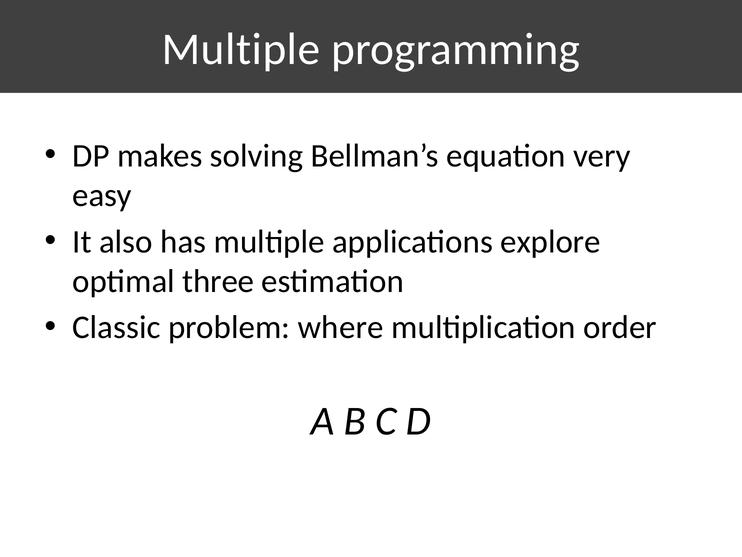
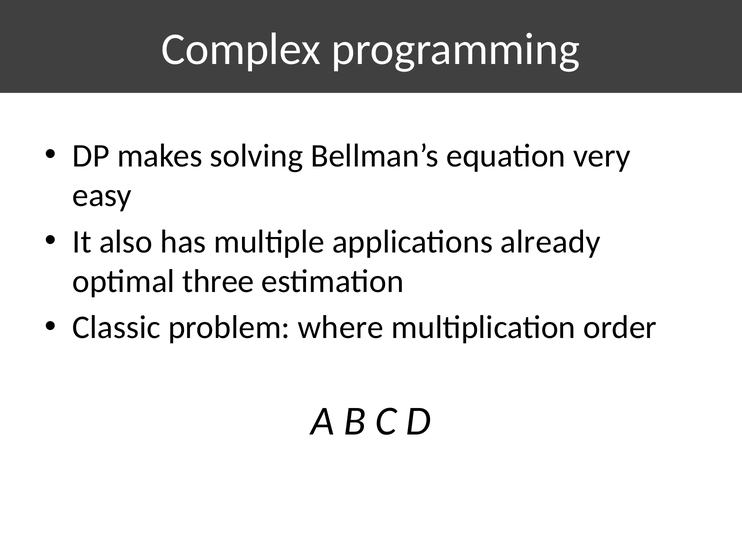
Multiple at (241, 49): Multiple -> Complex
explore: explore -> already
